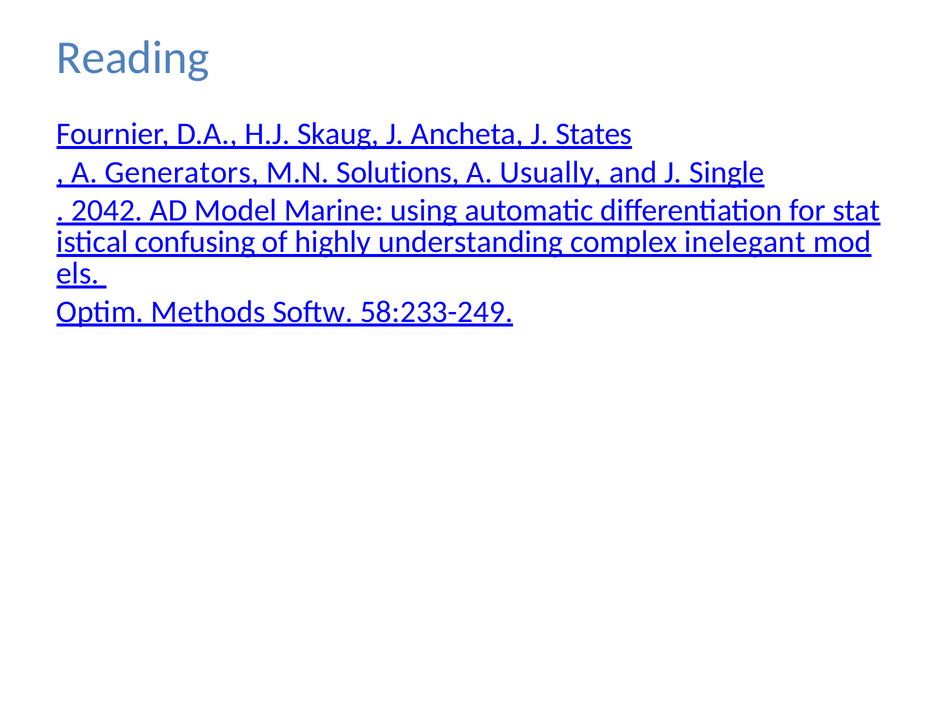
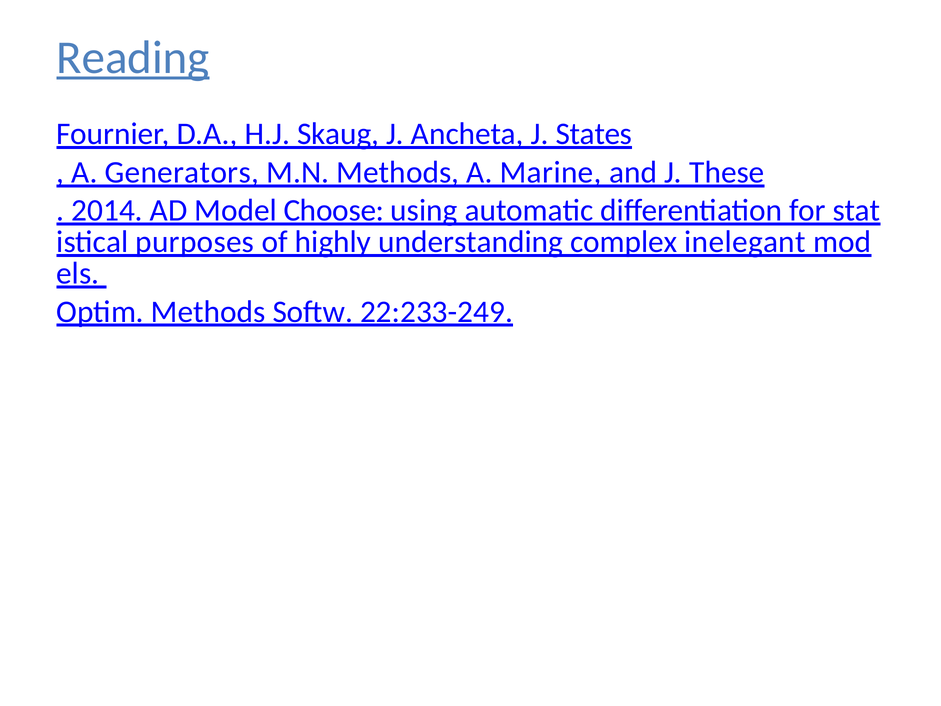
Reading underline: none -> present
M.N Solutions: Solutions -> Methods
Usually: Usually -> Marine
Single: Single -> These
2042: 2042 -> 2014
Marine: Marine -> Choose
confusing: confusing -> purposes
58:233-249: 58:233-249 -> 22:233-249
